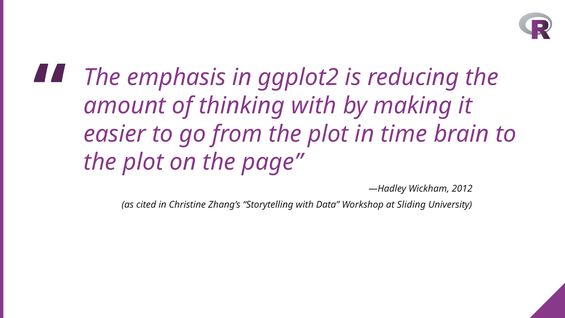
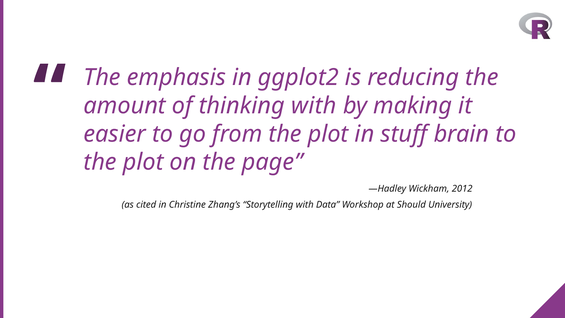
time: time -> stuff
Sliding: Sliding -> Should
